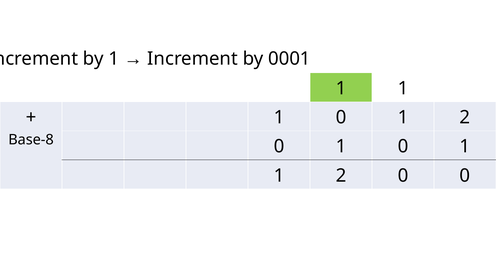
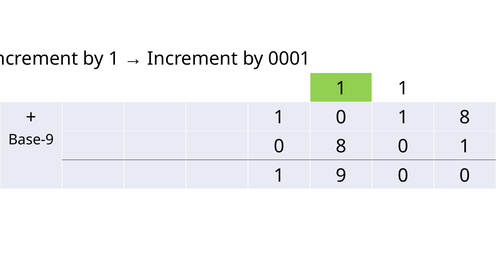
0 1 2: 2 -> 8
Base-8: Base-8 -> Base-9
1 at (341, 146): 1 -> 8
2 at (341, 176): 2 -> 9
